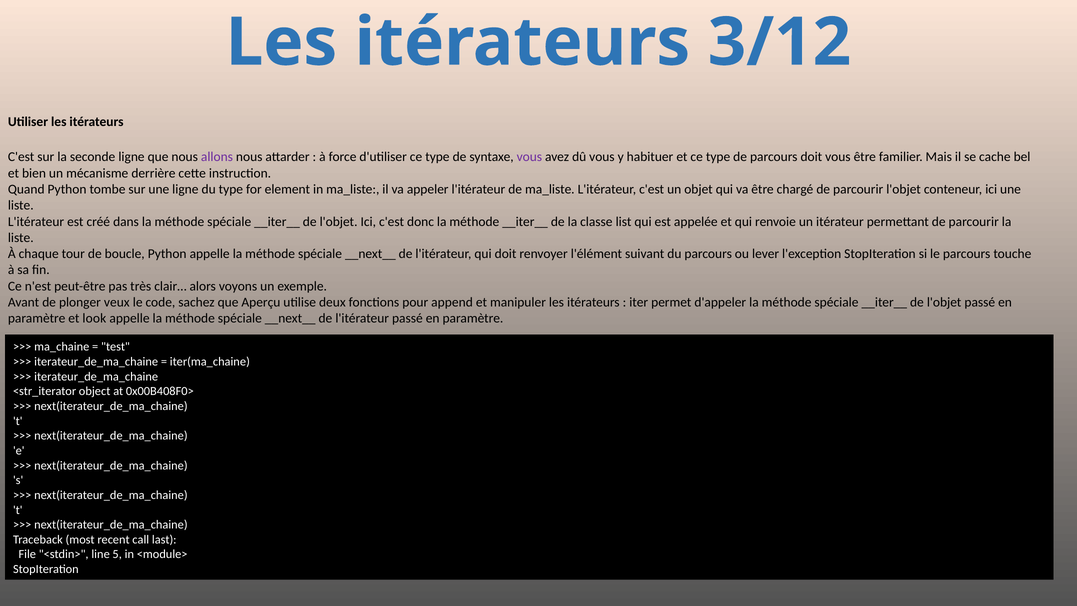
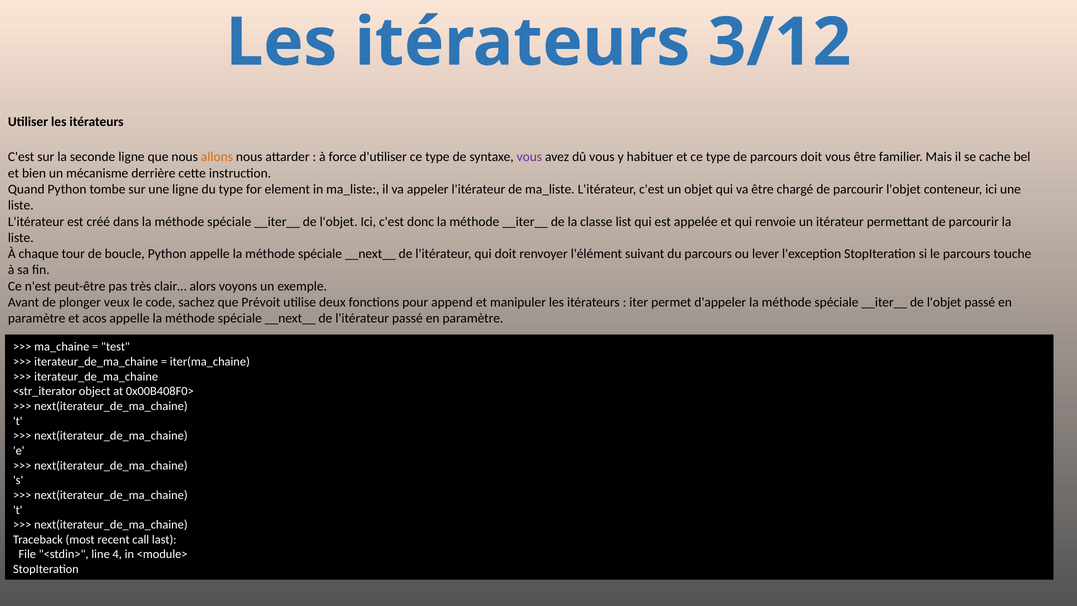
allons colour: purple -> orange
Aperçu: Aperçu -> Prévoit
look: look -> acos
5: 5 -> 4
